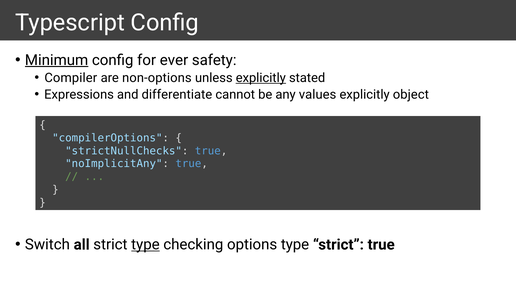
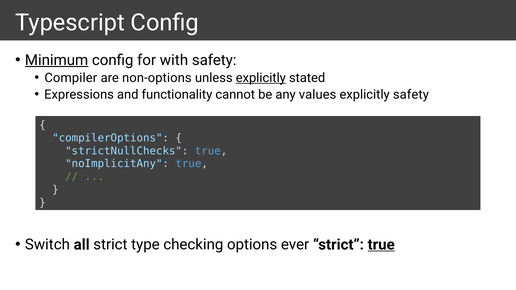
ever: ever -> with
differentiate: differentiate -> functionality
explicitly object: object -> safety
type at (145, 245) underline: present -> none
options type: type -> ever
true at (381, 245) underline: none -> present
